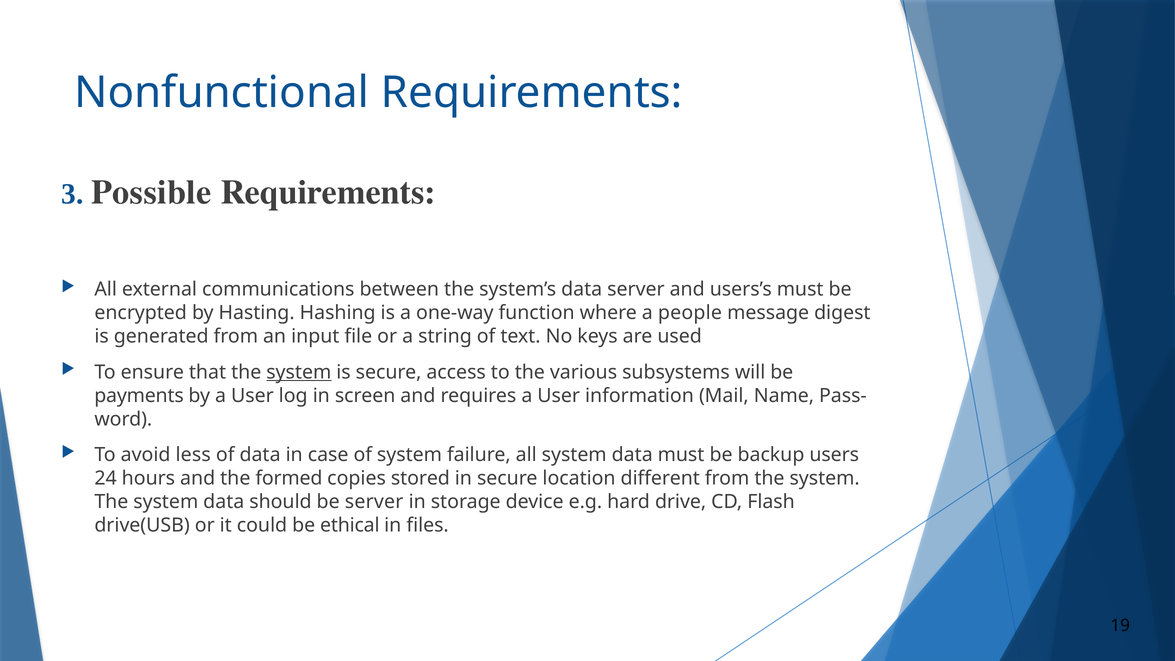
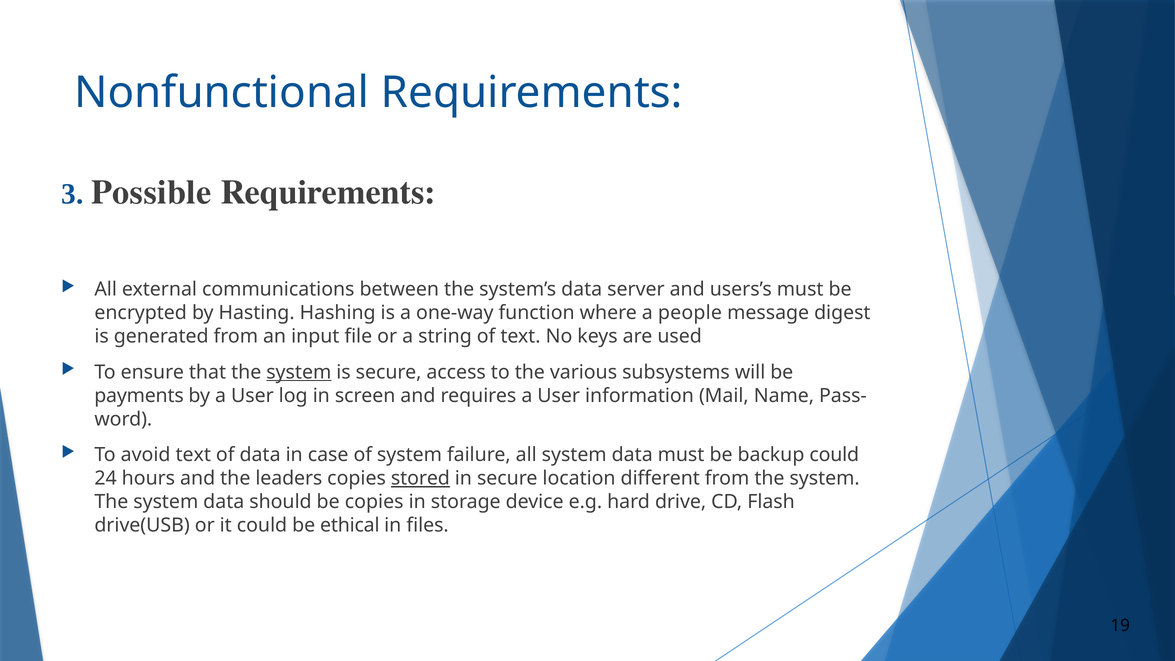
avoid less: less -> text
backup users: users -> could
formed: formed -> leaders
stored underline: none -> present
be server: server -> copies
